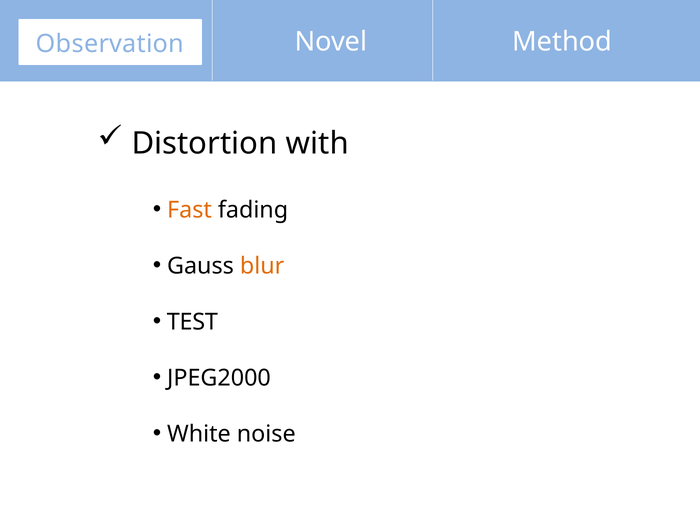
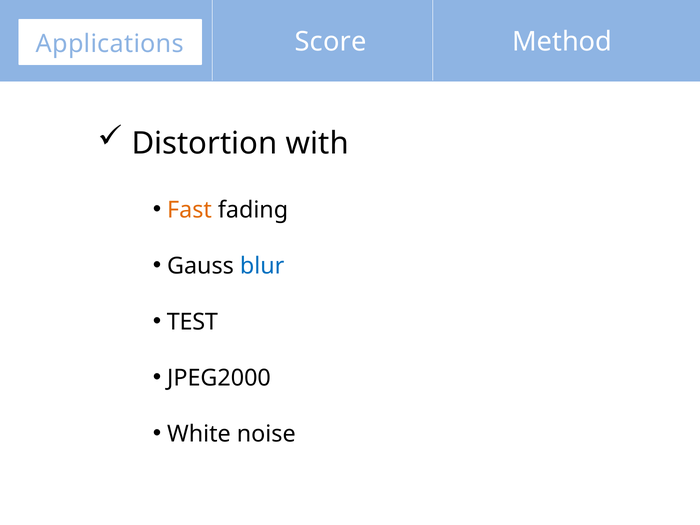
Novel: Novel -> Score
Observation: Observation -> Applications
blur colour: orange -> blue
